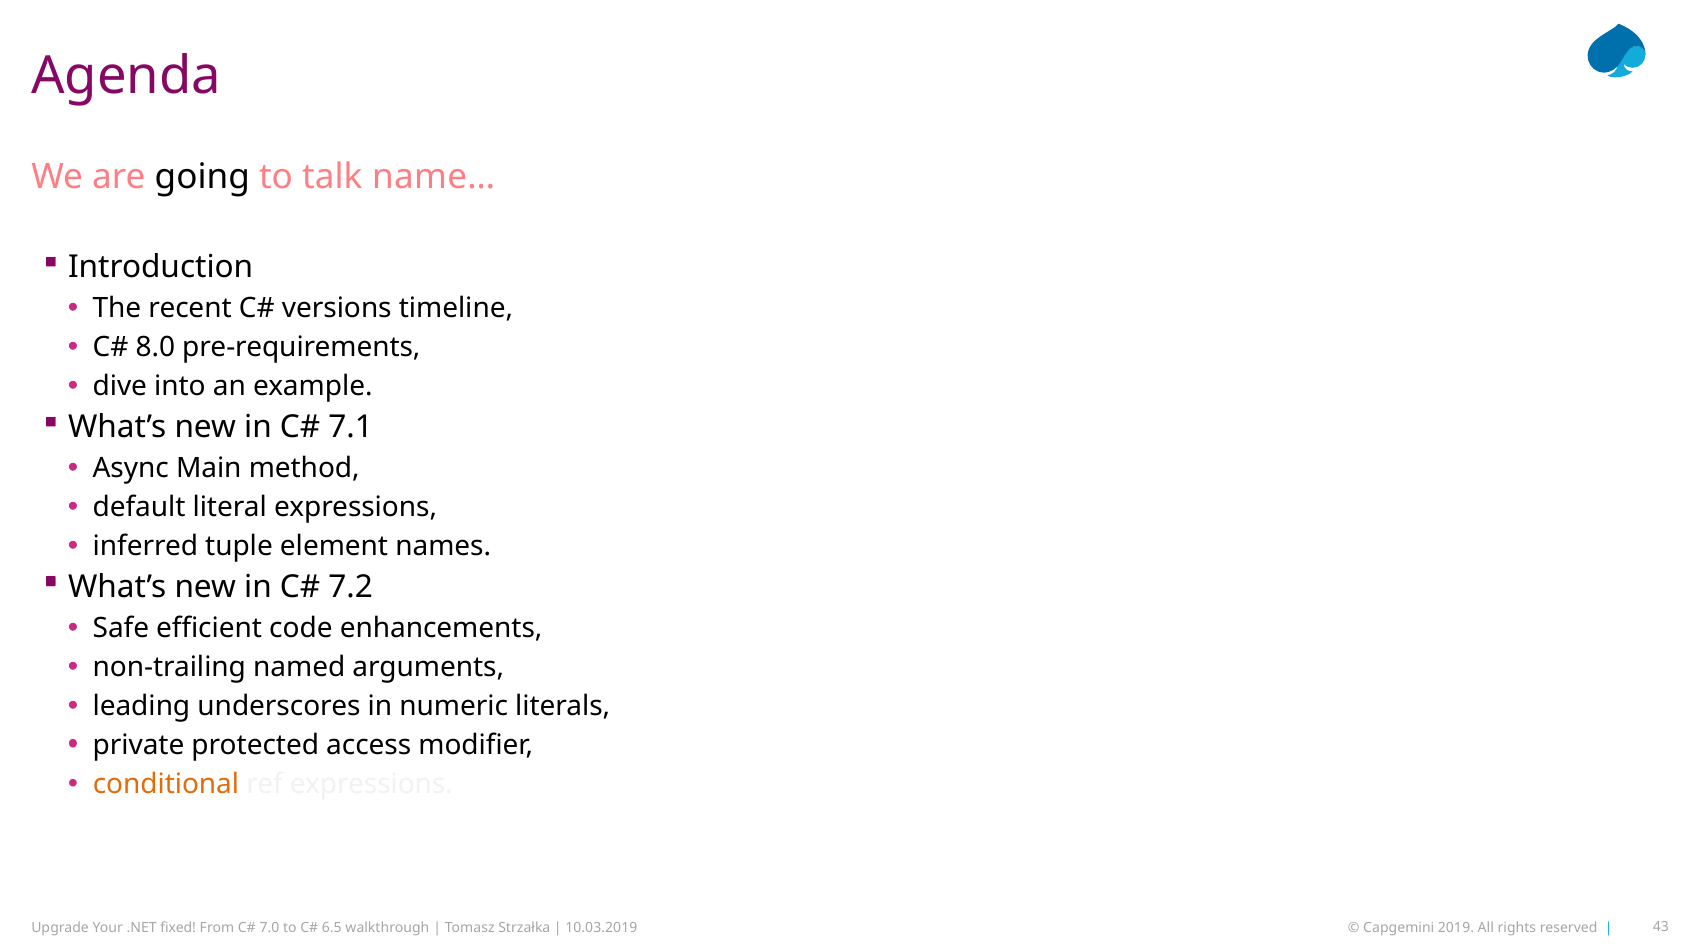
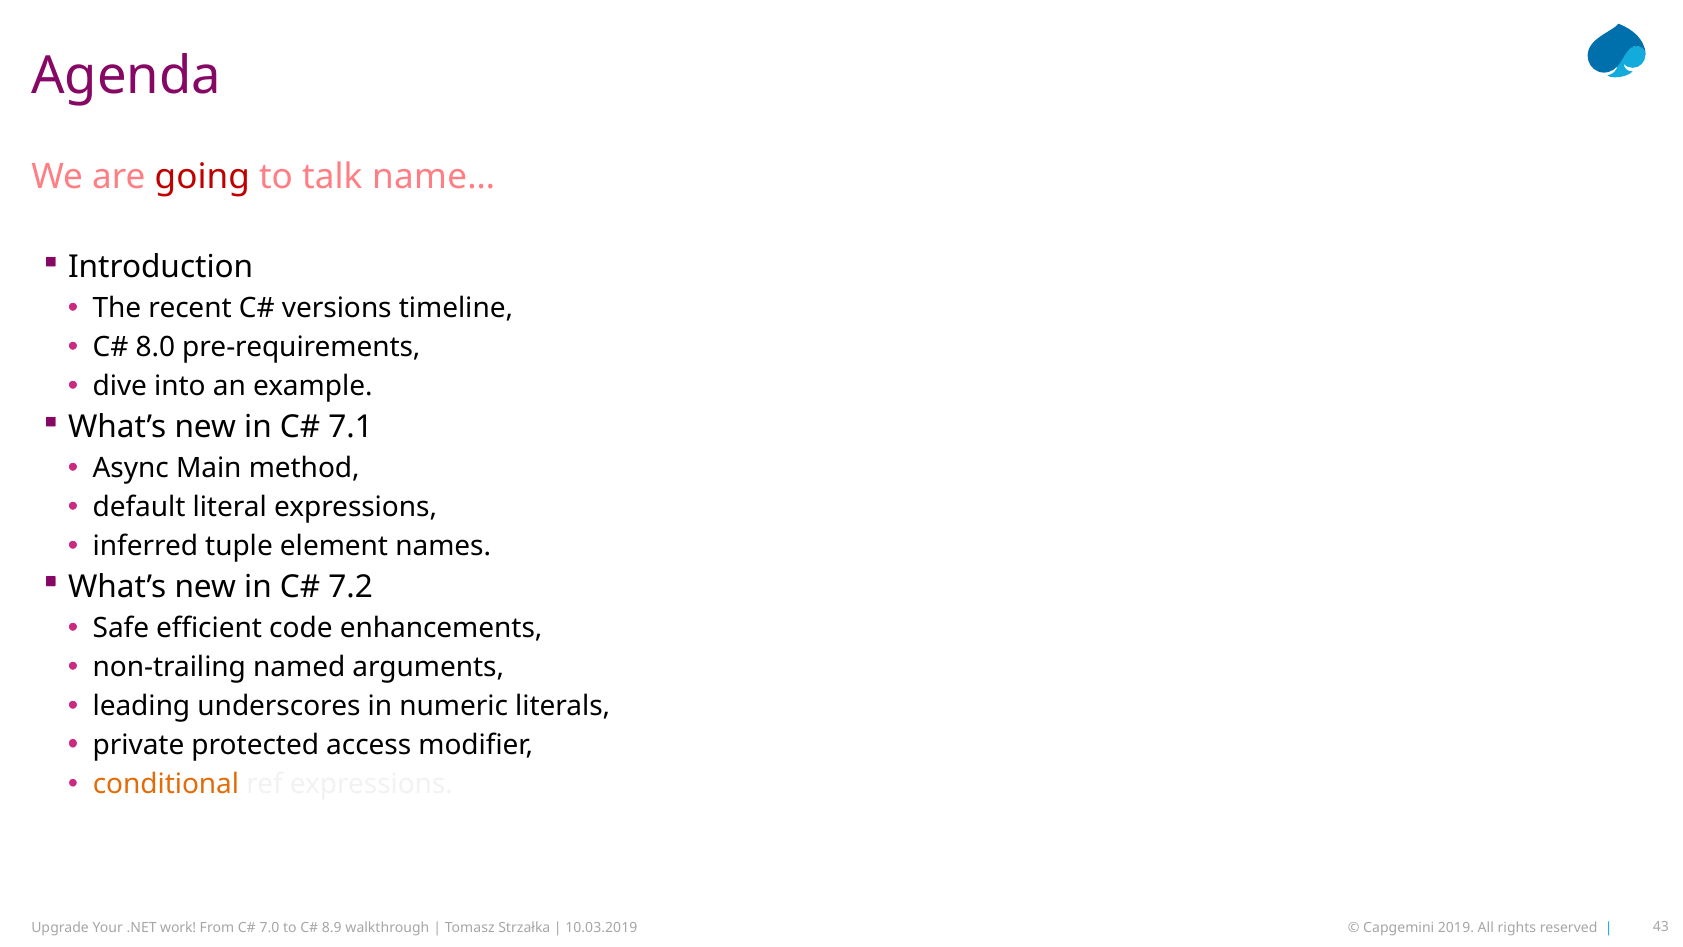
going colour: black -> red
fixed: fixed -> work
6.5: 6.5 -> 8.9
